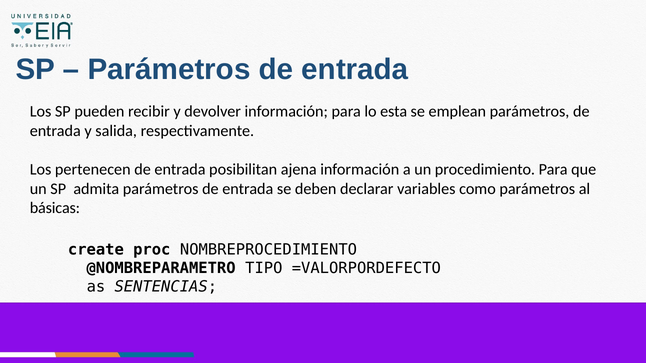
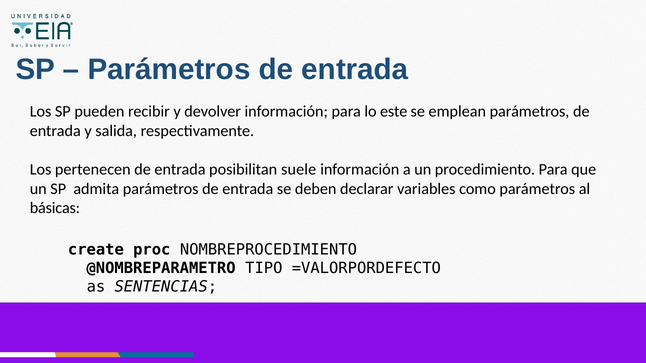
esta: esta -> este
ajena: ajena -> suele
